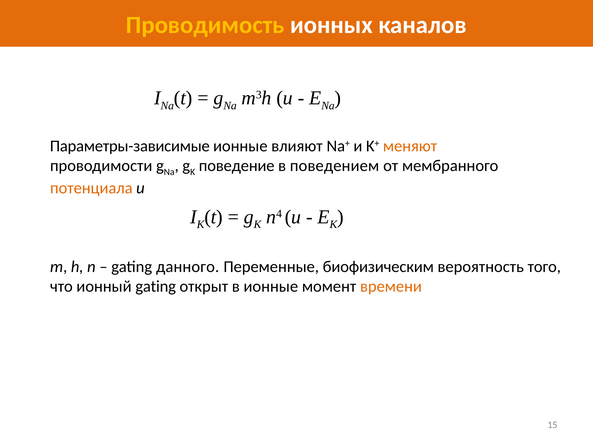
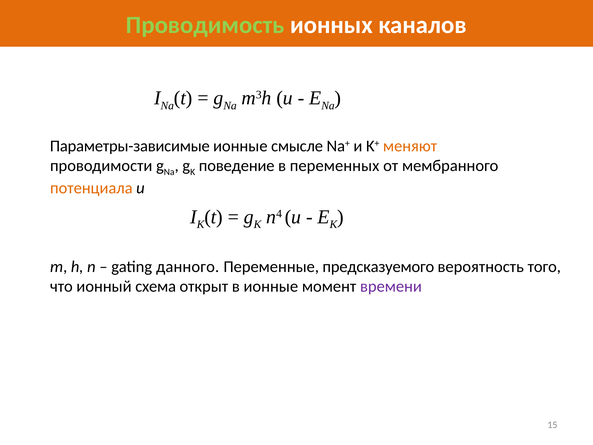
Проводимость colour: yellow -> light green
влияют: влияют -> смысле
поведением: поведением -> переменных
биофизическим: биофизическим -> предсказуемого
ионный gating: gating -> схема
времени colour: orange -> purple
